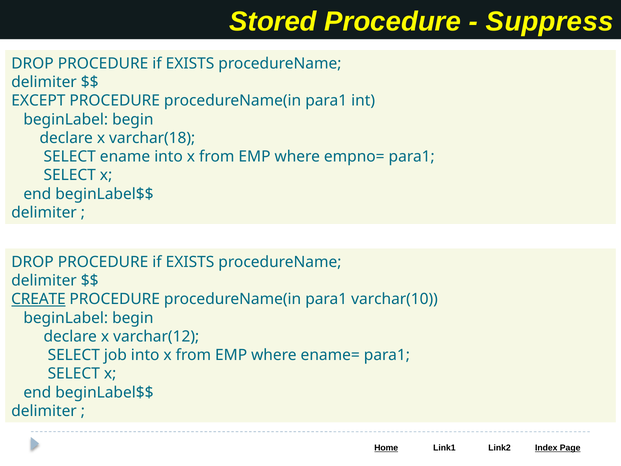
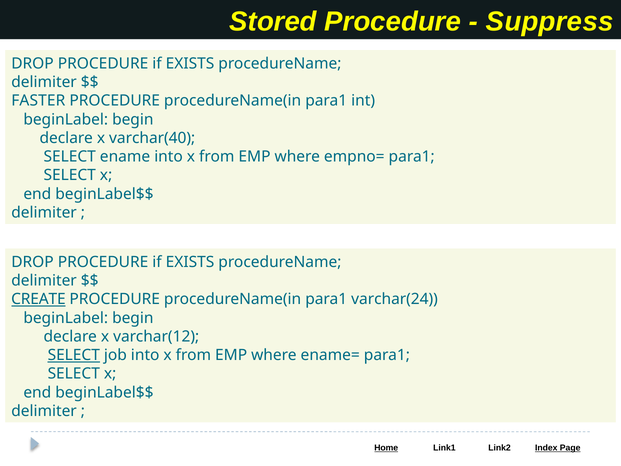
EXCEPT: EXCEPT -> FASTER
varchar(18: varchar(18 -> varchar(40
varchar(10: varchar(10 -> varchar(24
SELECT at (74, 355) underline: none -> present
